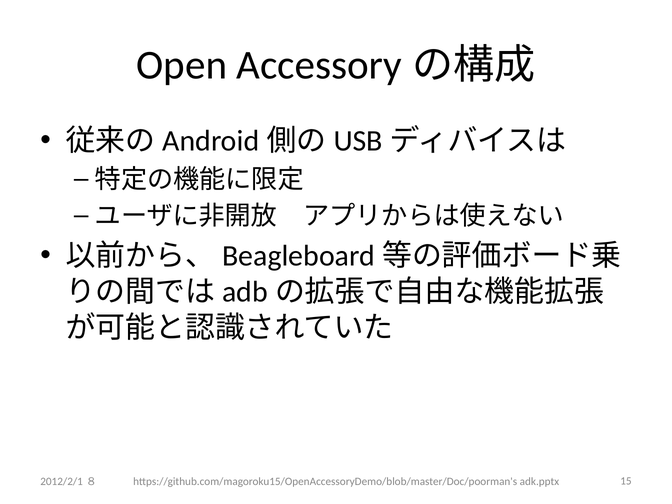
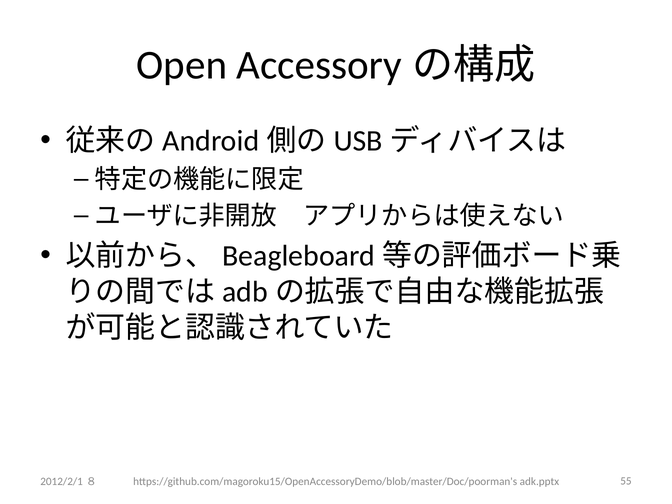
15: 15 -> 55
